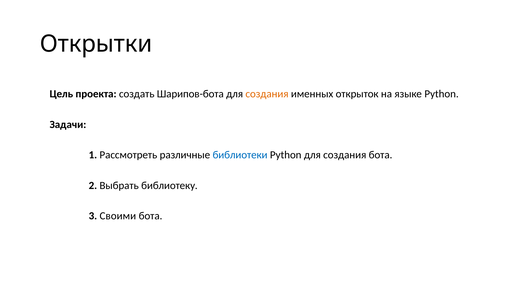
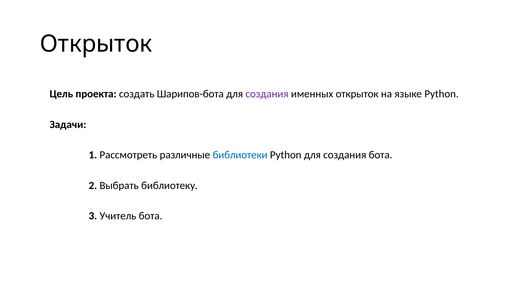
Открытки at (96, 44): Открытки -> Открыток
создания at (267, 94) colour: orange -> purple
Своими: Своими -> Учитель
